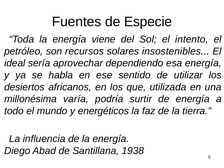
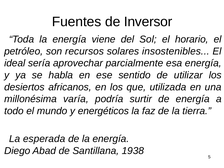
Especie: Especie -> Inversor
intento: intento -> horario
dependiendo: dependiendo -> parcialmente
influencia: influencia -> esperada
